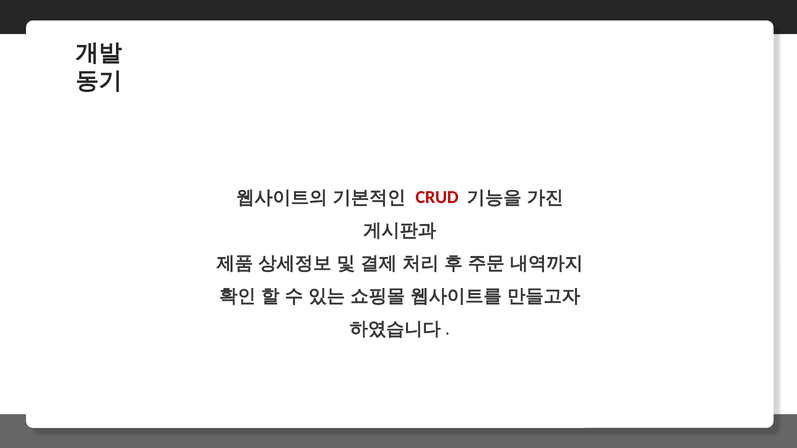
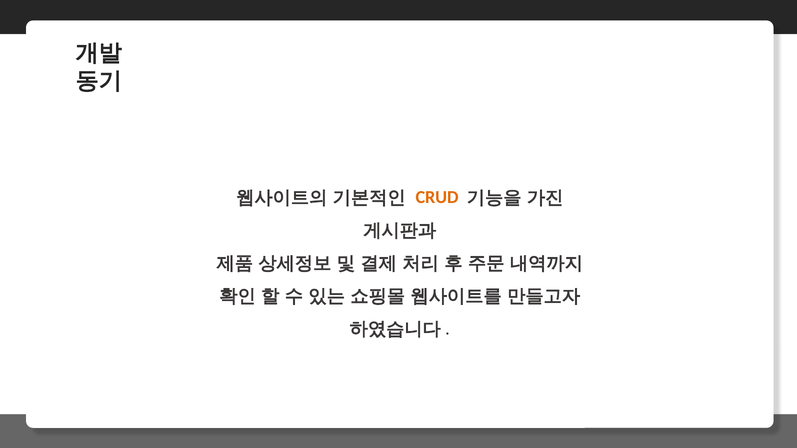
CRUD colour: red -> orange
